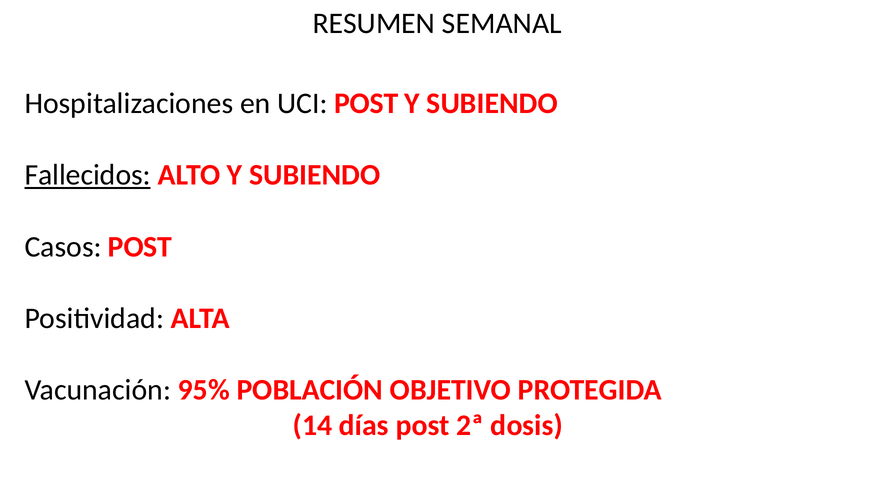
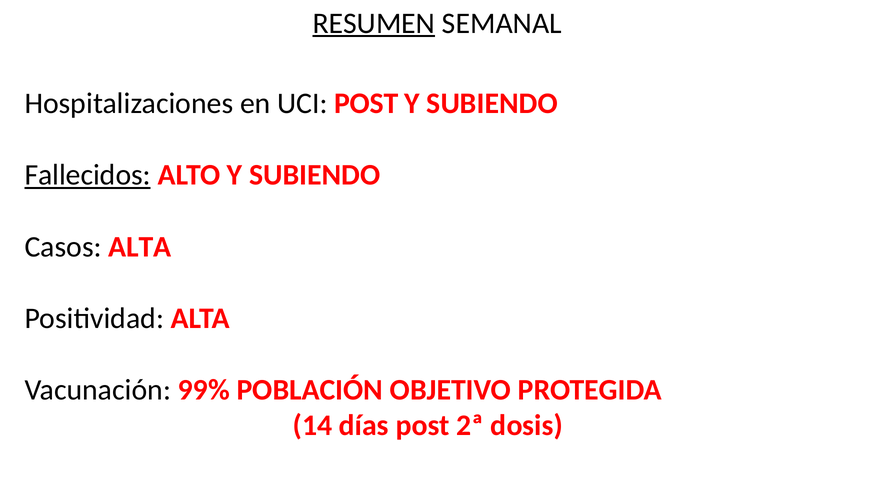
RESUMEN underline: none -> present
Casos POST: POST -> ALTA
95%: 95% -> 99%
